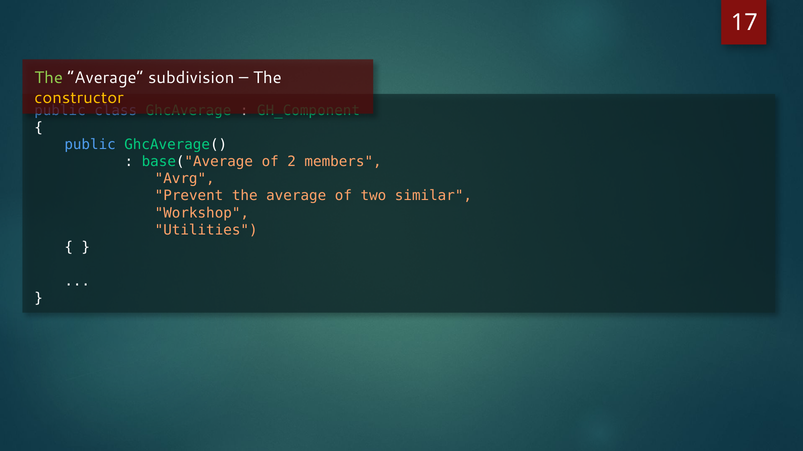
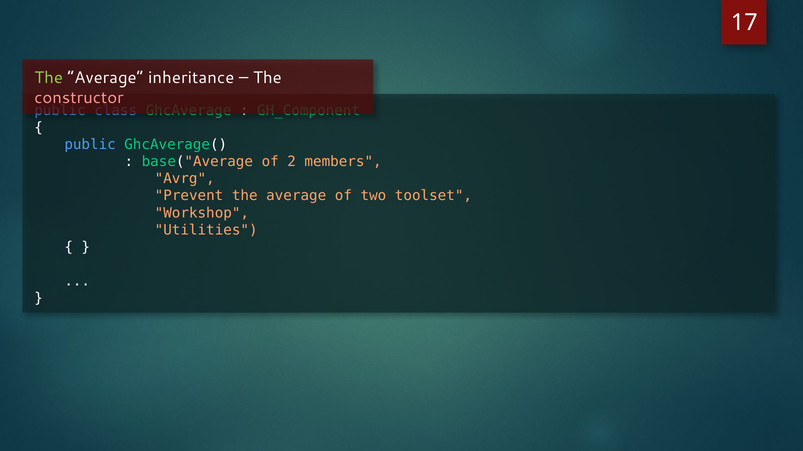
subdivision: subdivision -> inheritance
constructor colour: yellow -> pink
similar: similar -> toolset
